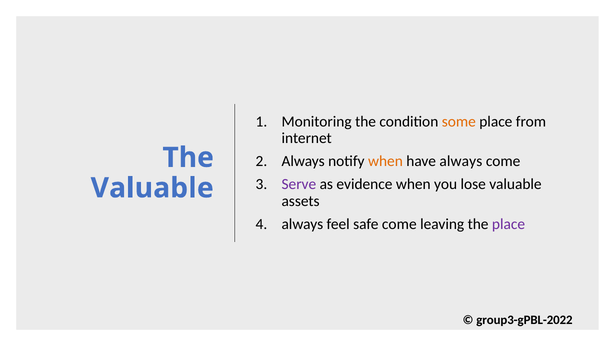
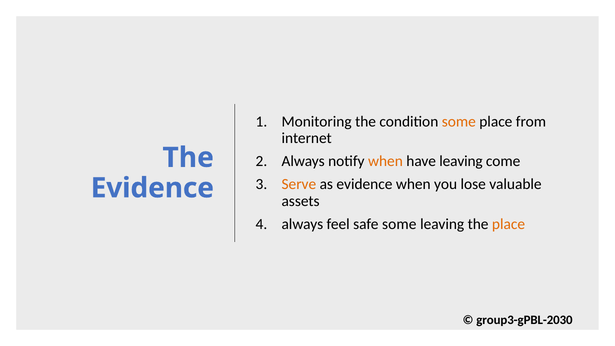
have always: always -> leaving
Serve colour: purple -> orange
Valuable at (152, 188): Valuable -> Evidence
safe come: come -> some
place at (509, 224) colour: purple -> orange
group3-gPBL-2022: group3-gPBL-2022 -> group3-gPBL-2030
